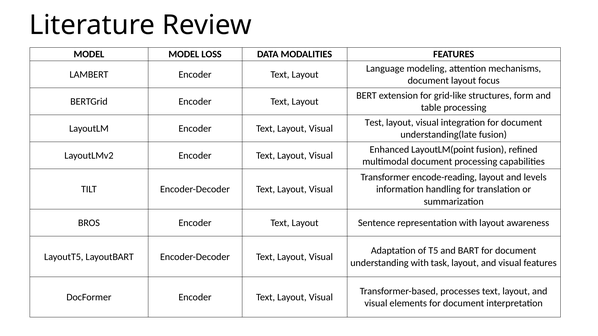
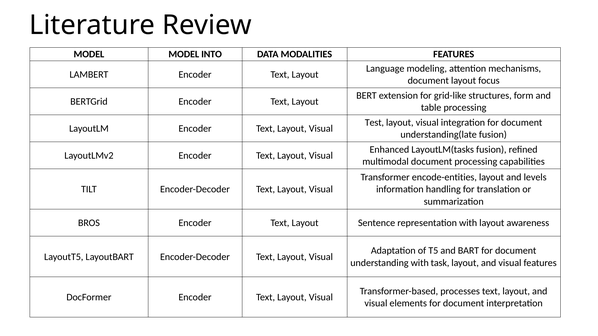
LOSS: LOSS -> INTO
LayoutLM(point: LayoutLM(point -> LayoutLM(tasks
encode-reading: encode-reading -> encode-entities
